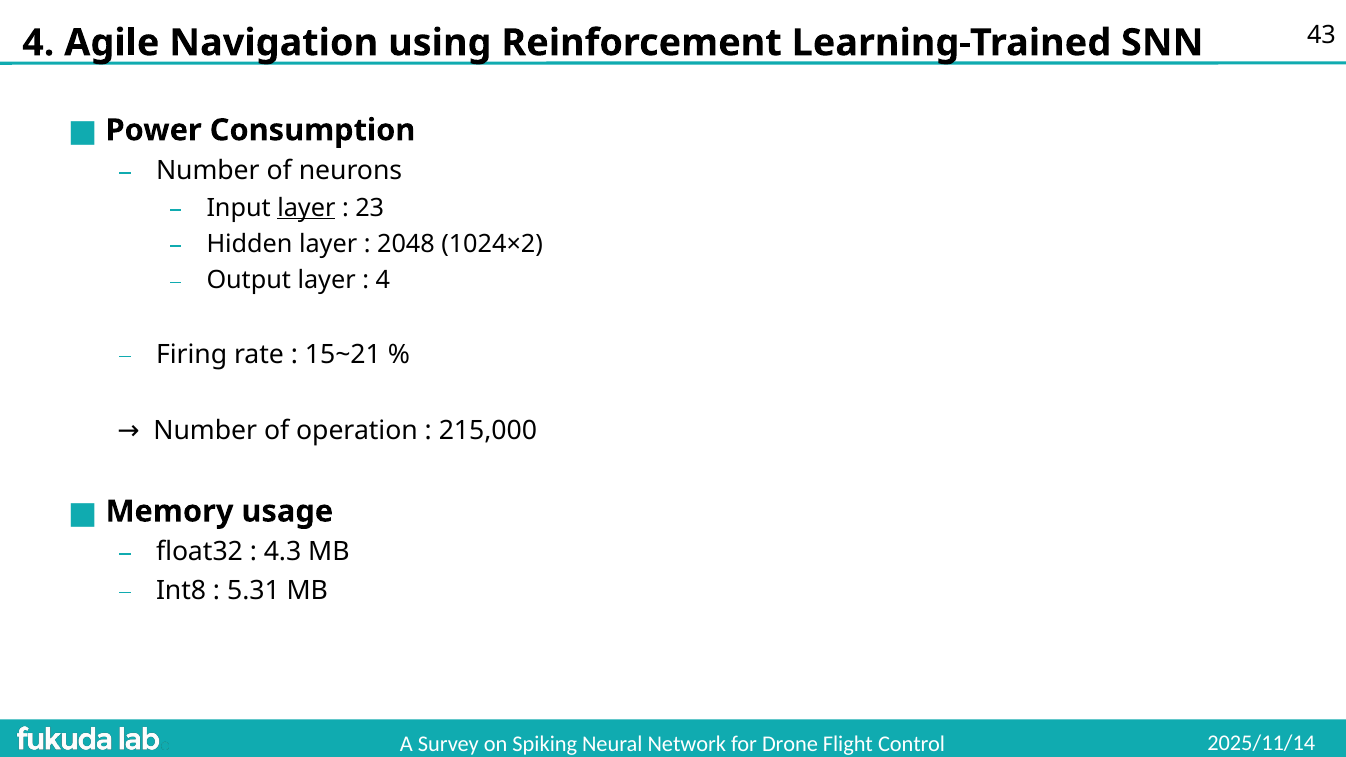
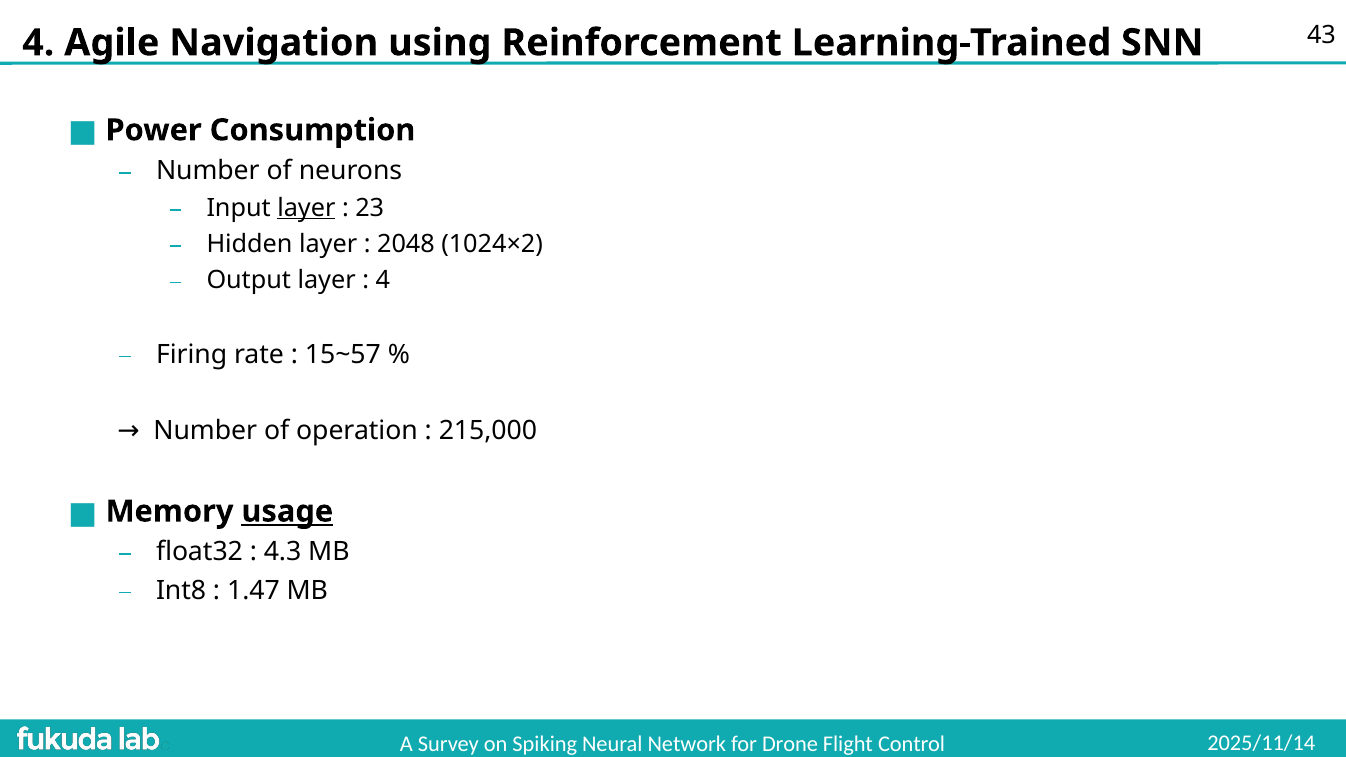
15~21: 15~21 -> 15~57
usage underline: none -> present
5.31: 5.31 -> 1.47
